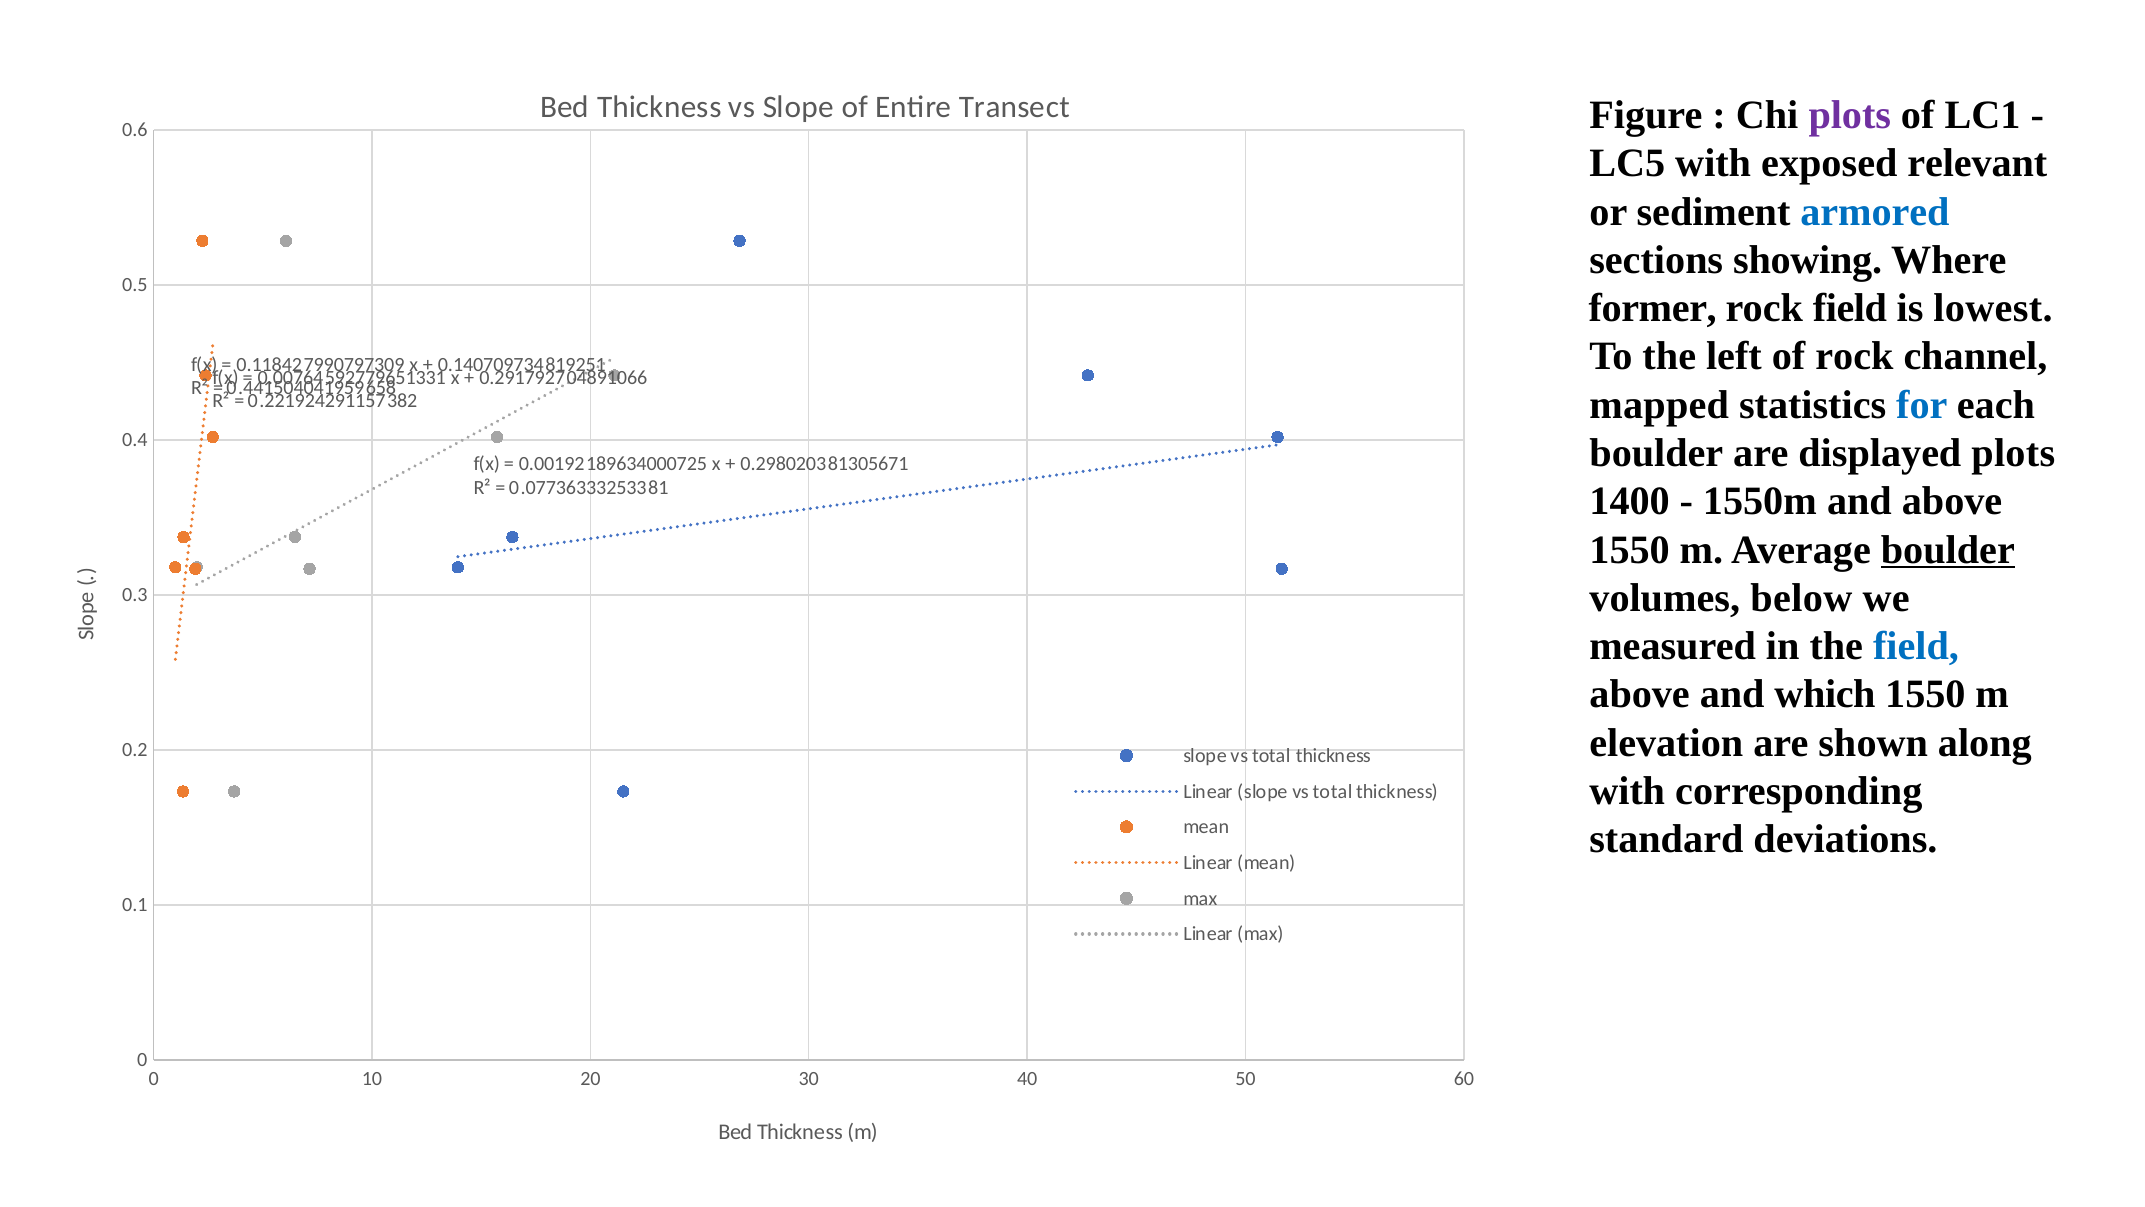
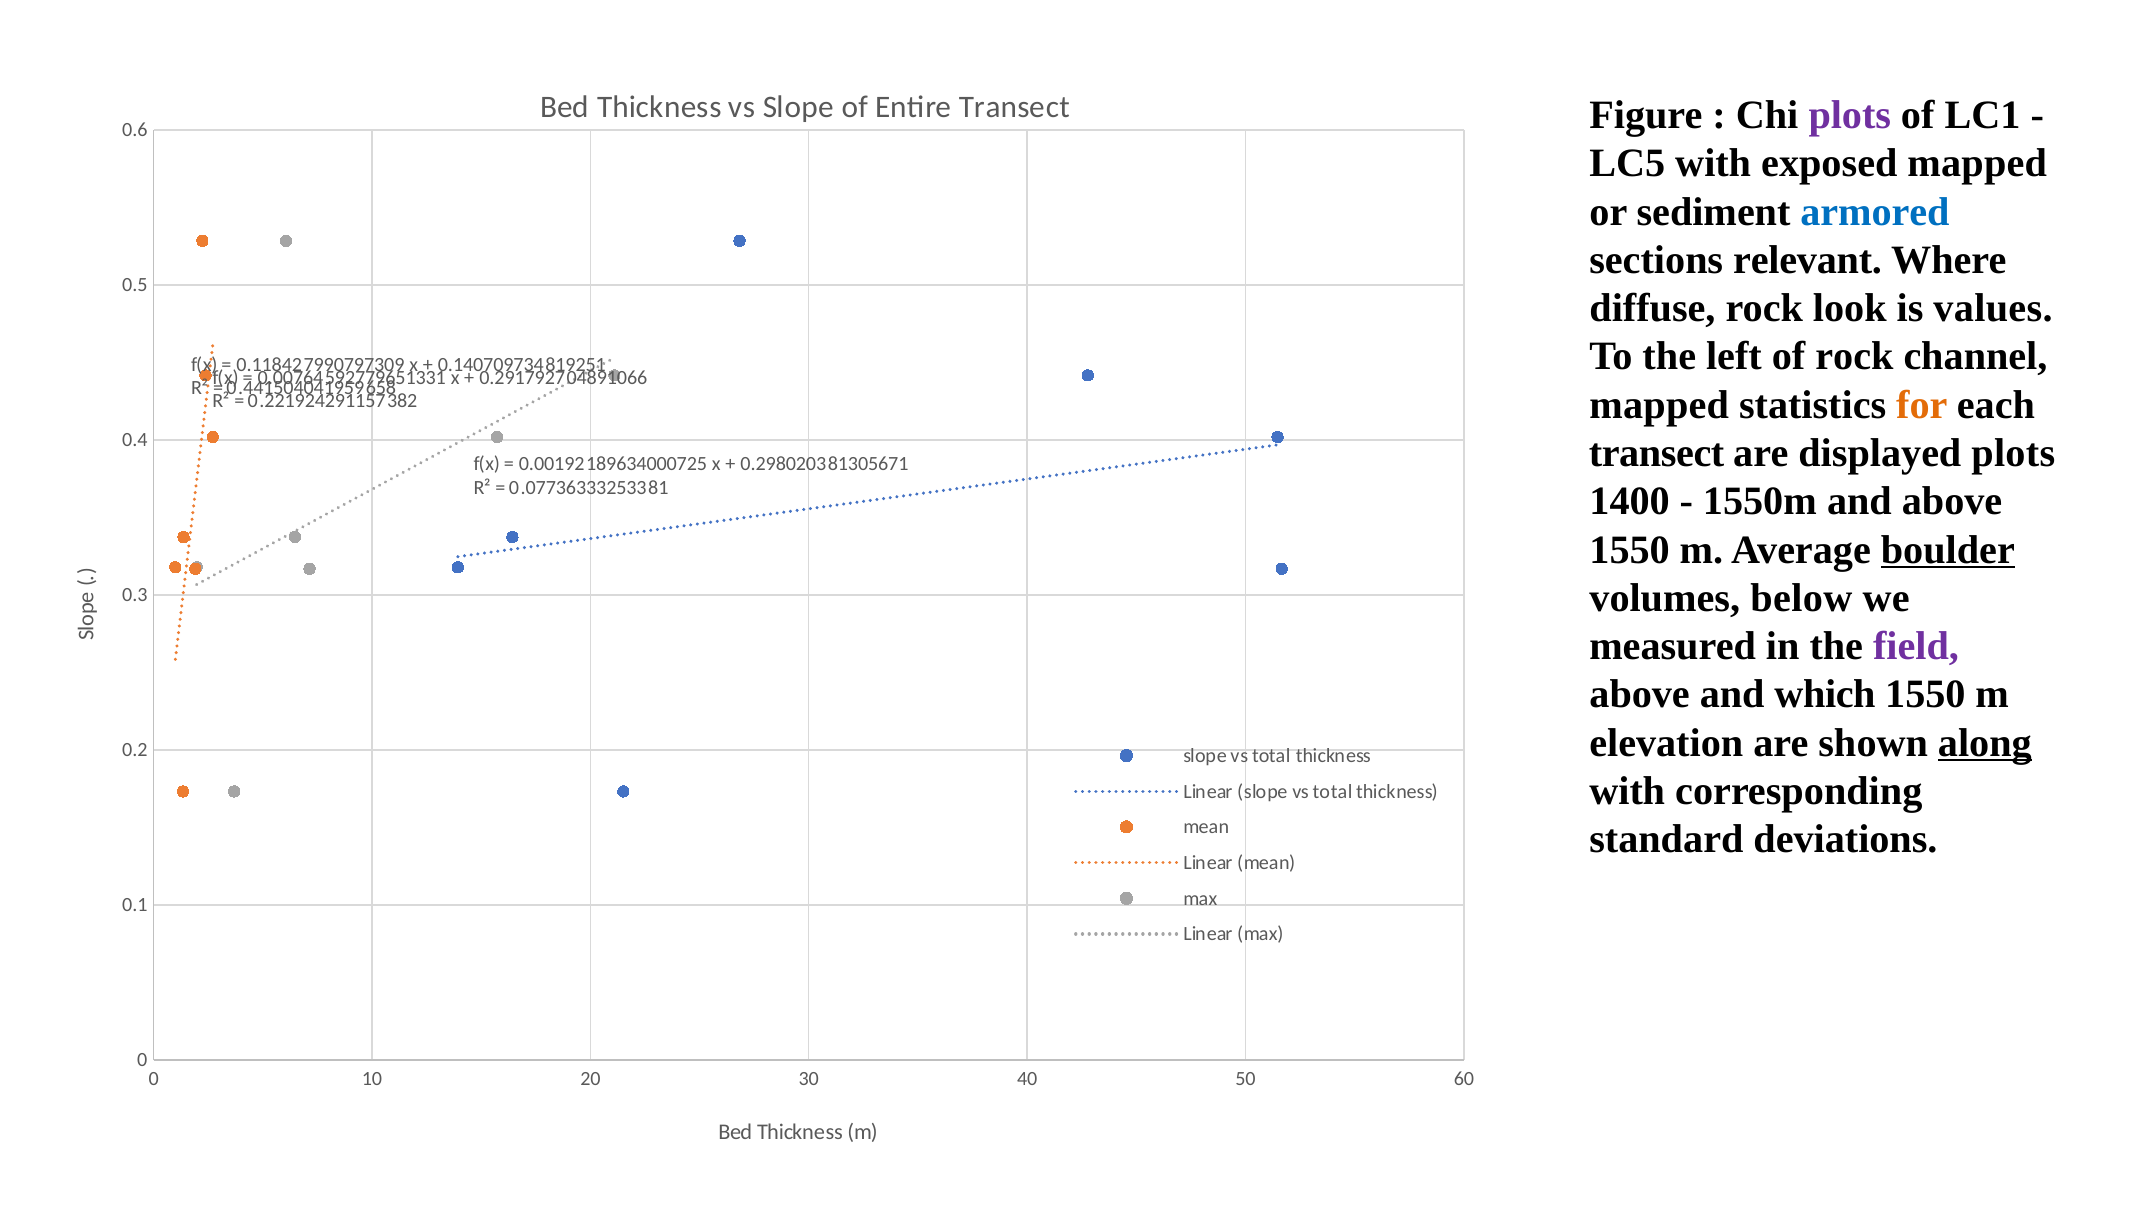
exposed relevant: relevant -> mapped
showing: showing -> relevant
former: former -> diffuse
rock field: field -> look
lowest: lowest -> values
for colour: blue -> orange
boulder at (1656, 453): boulder -> transect
field at (1916, 646) colour: blue -> purple
along underline: none -> present
